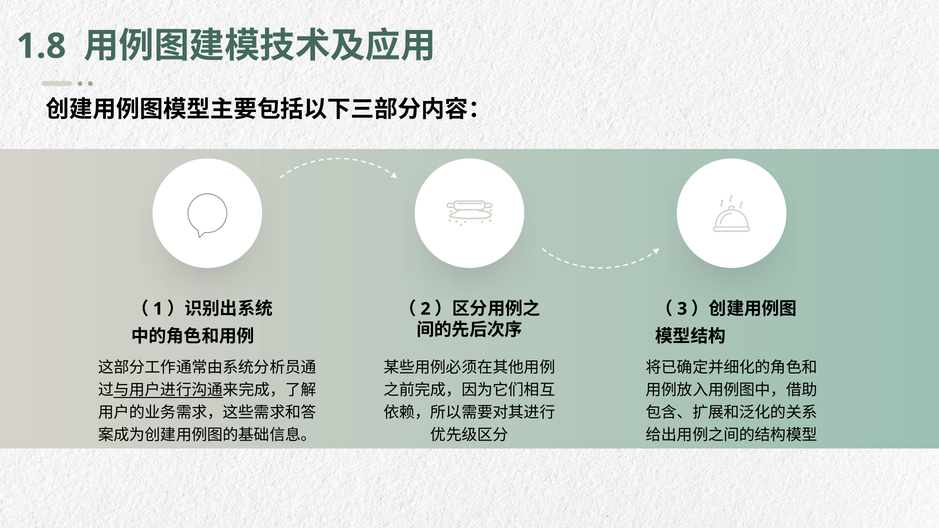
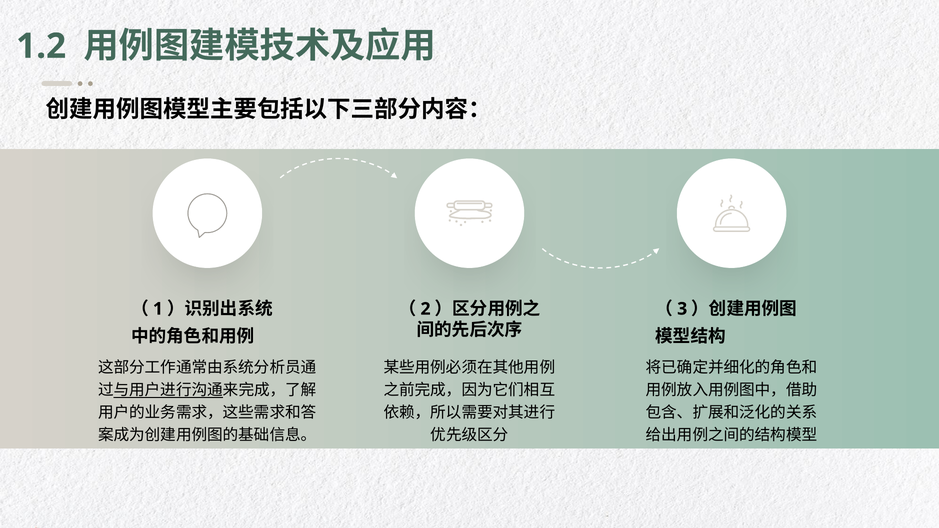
1.8: 1.8 -> 1.2
